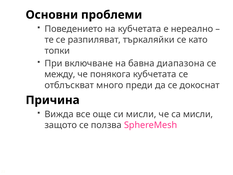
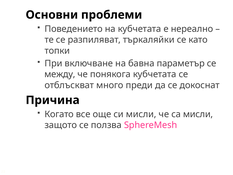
диапазона: диапазона -> параметър
Вижда: Вижда -> Когато
